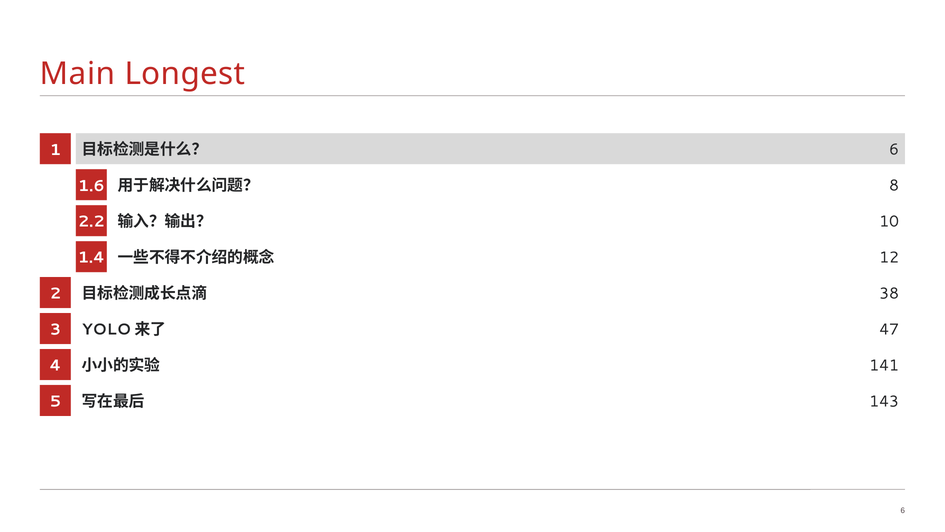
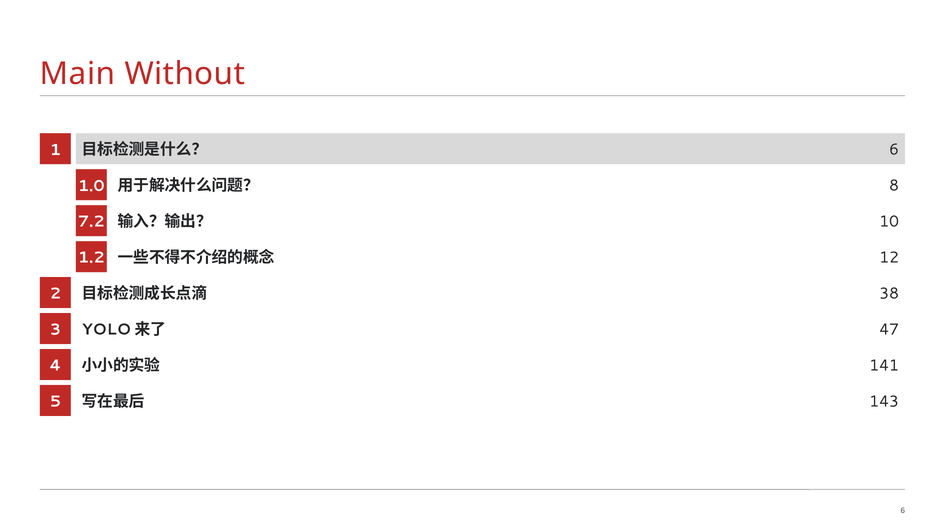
Longest: Longest -> Without
1.6: 1.6 -> 1.0
2.2: 2.2 -> 7.2
1.4: 1.4 -> 1.2
